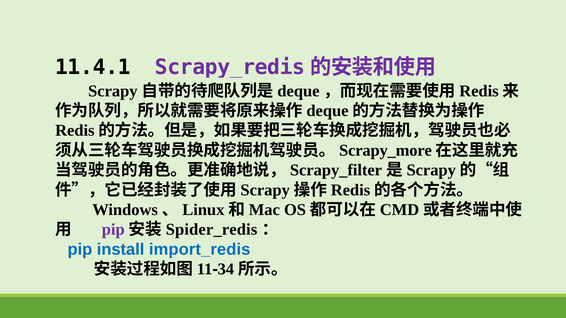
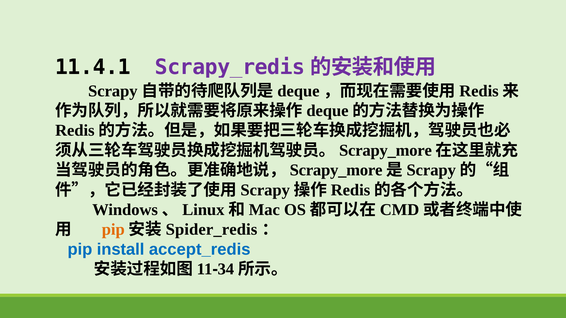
Scrapy_filter at (336, 170): Scrapy_filter -> Scrapy_more
pip at (113, 230) colour: purple -> orange
import_redis: import_redis -> accept_redis
